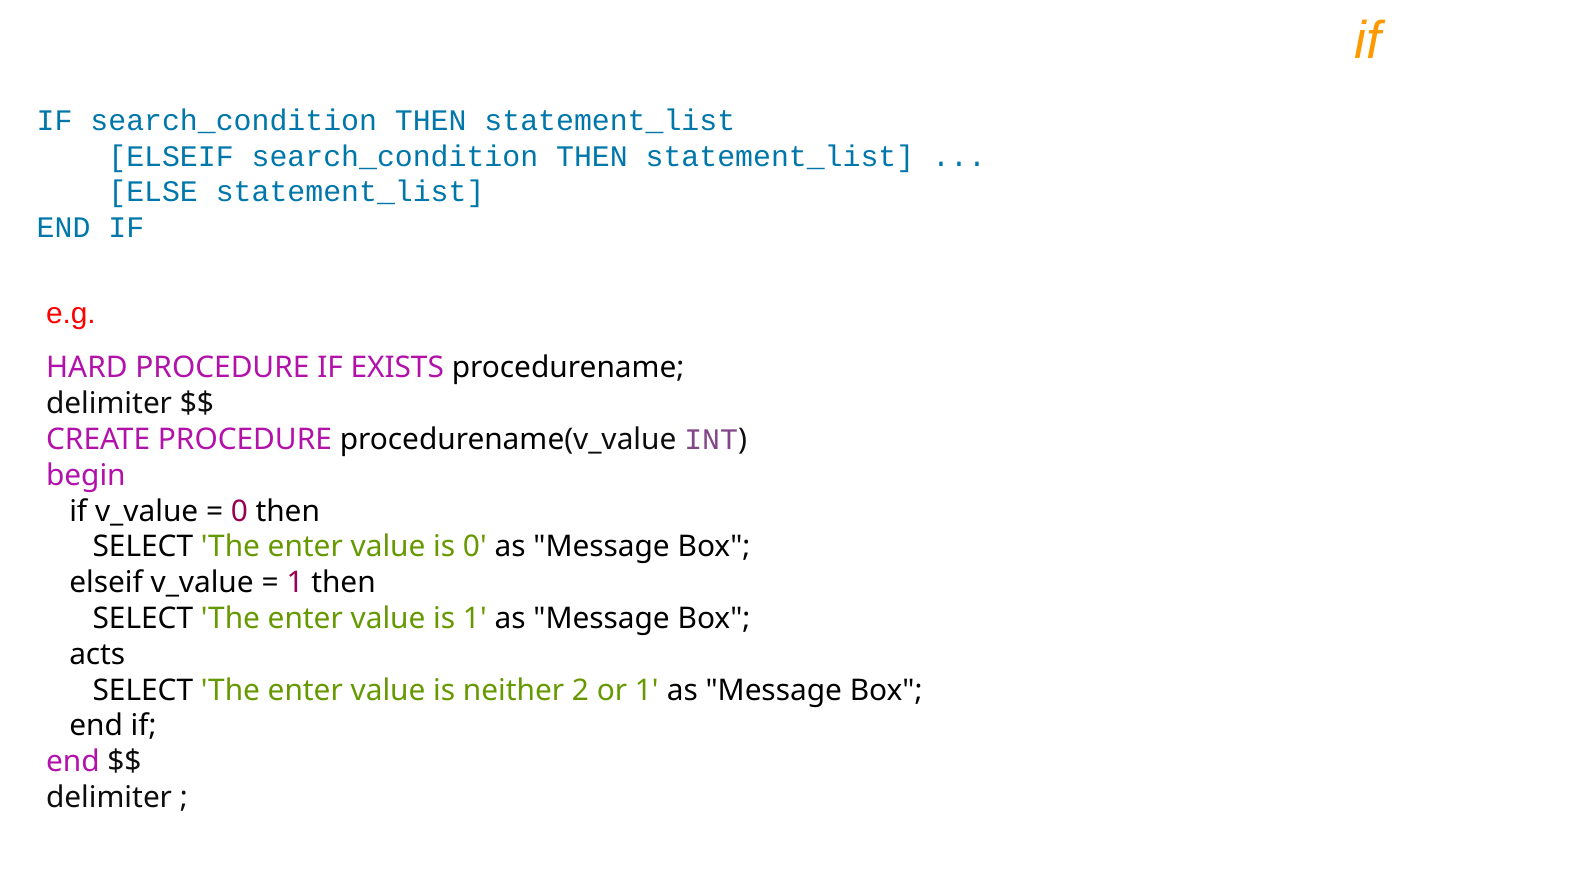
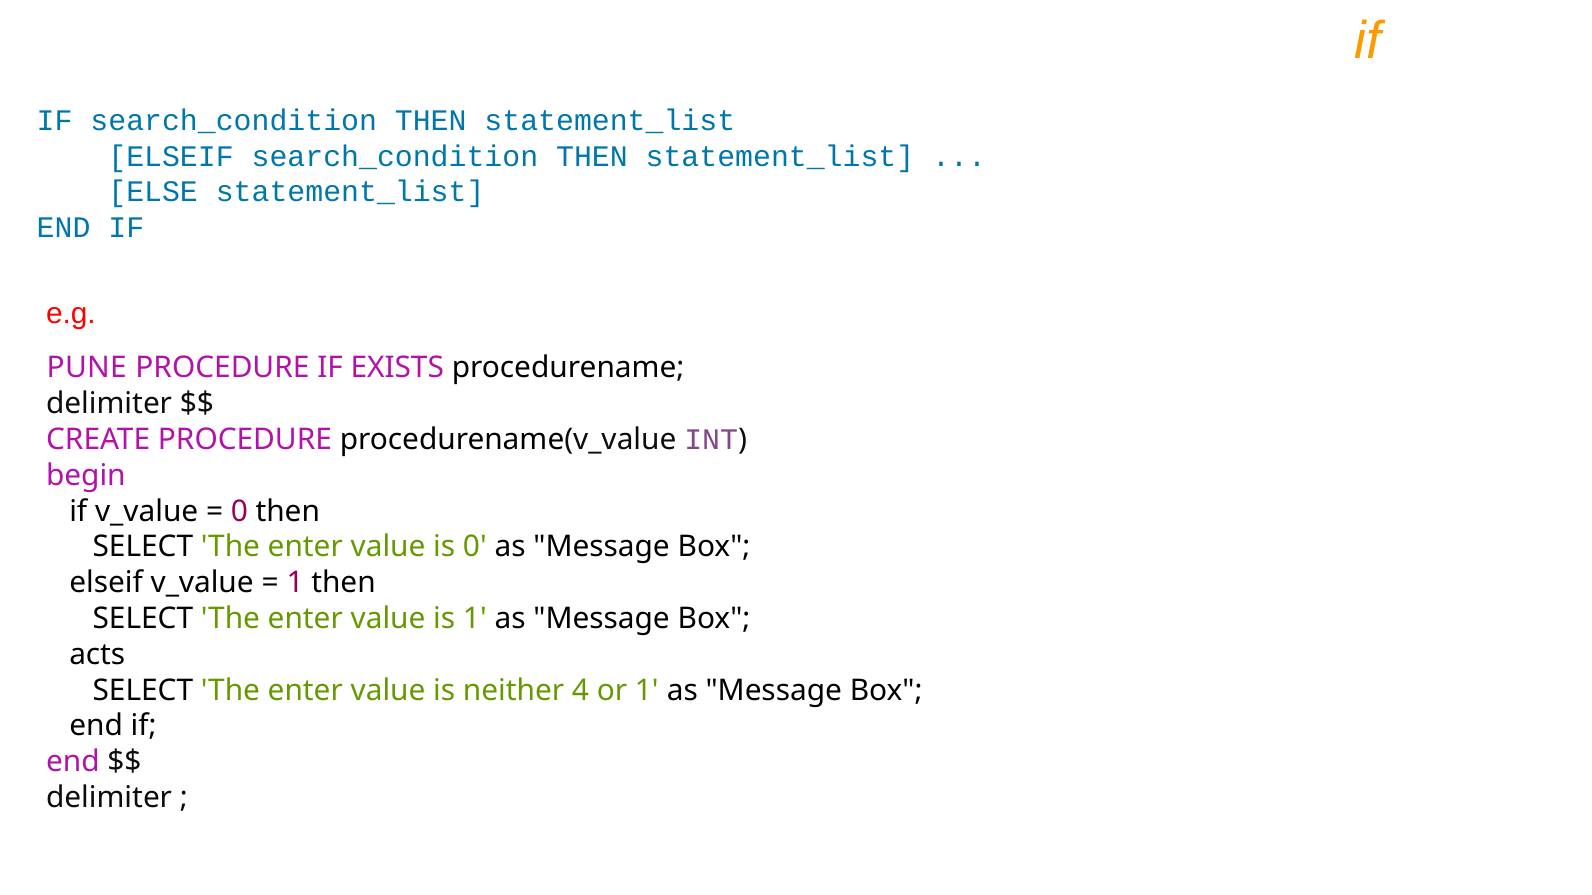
HARD: HARD -> PUNE
2: 2 -> 4
